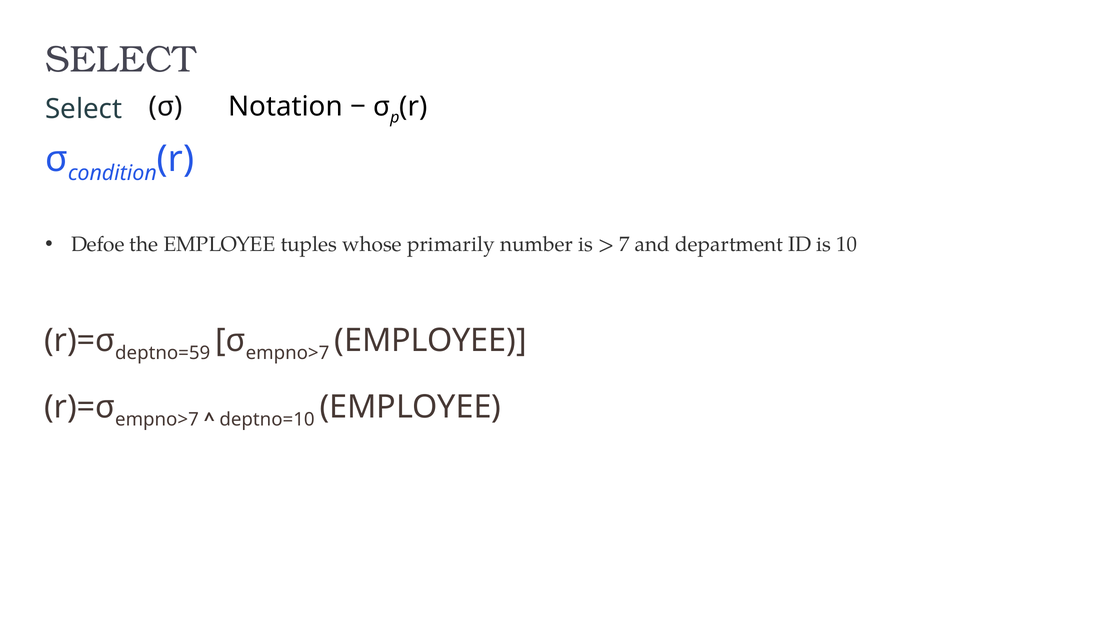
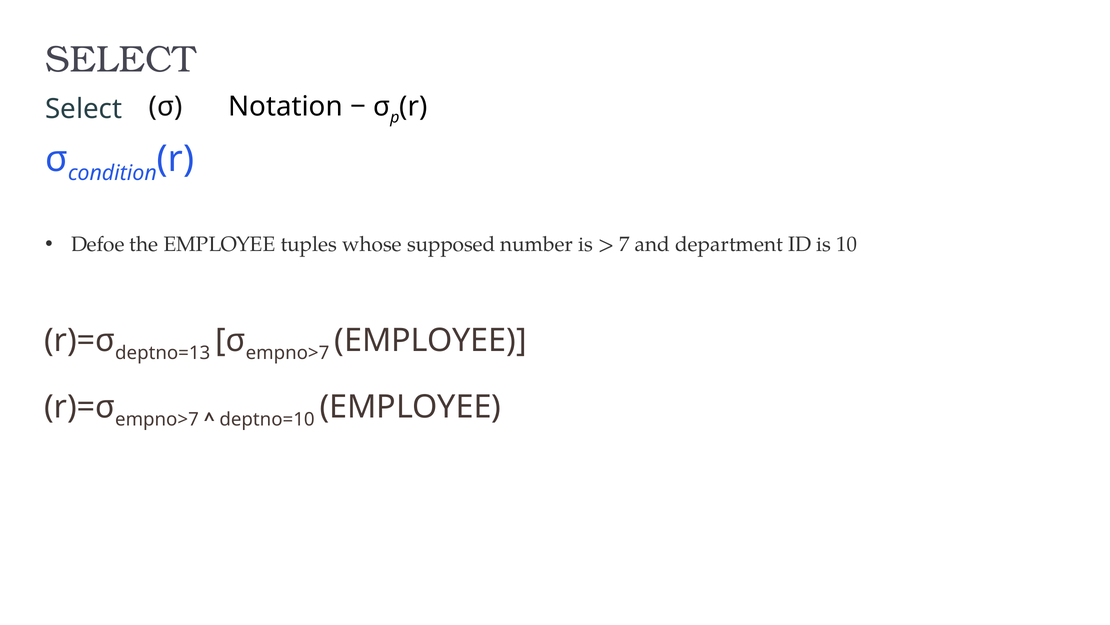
primarily: primarily -> supposed
deptno=59: deptno=59 -> deptno=13
